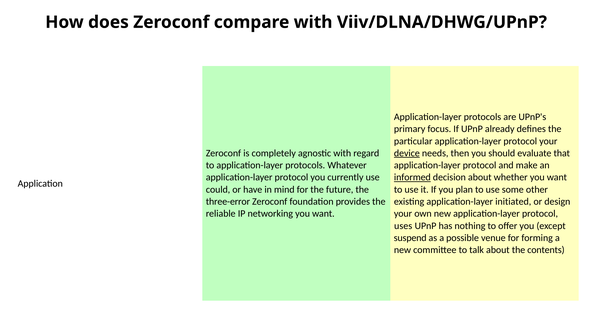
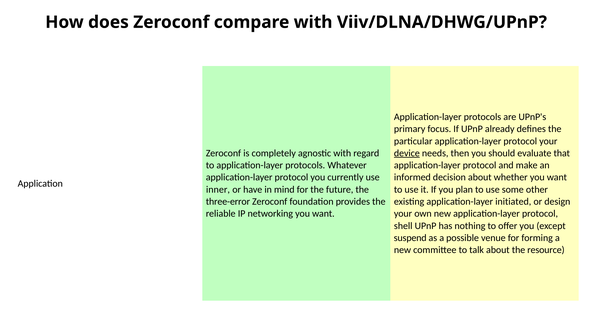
informed underline: present -> none
could: could -> inner
uses: uses -> shell
contents: contents -> resource
